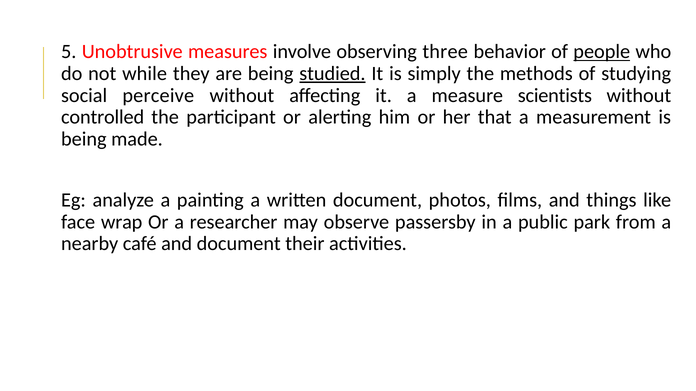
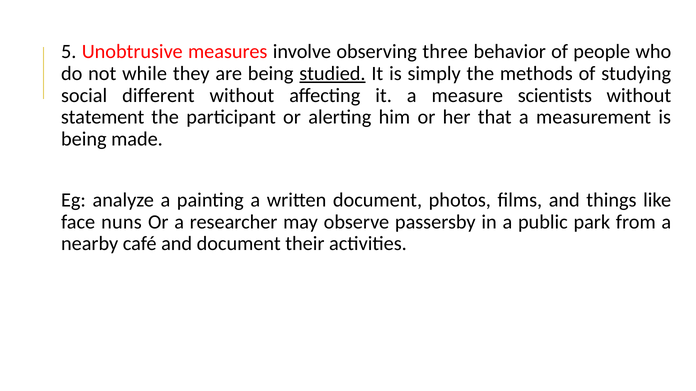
people underline: present -> none
perceive: perceive -> different
controlled: controlled -> statement
wrap: wrap -> nuns
